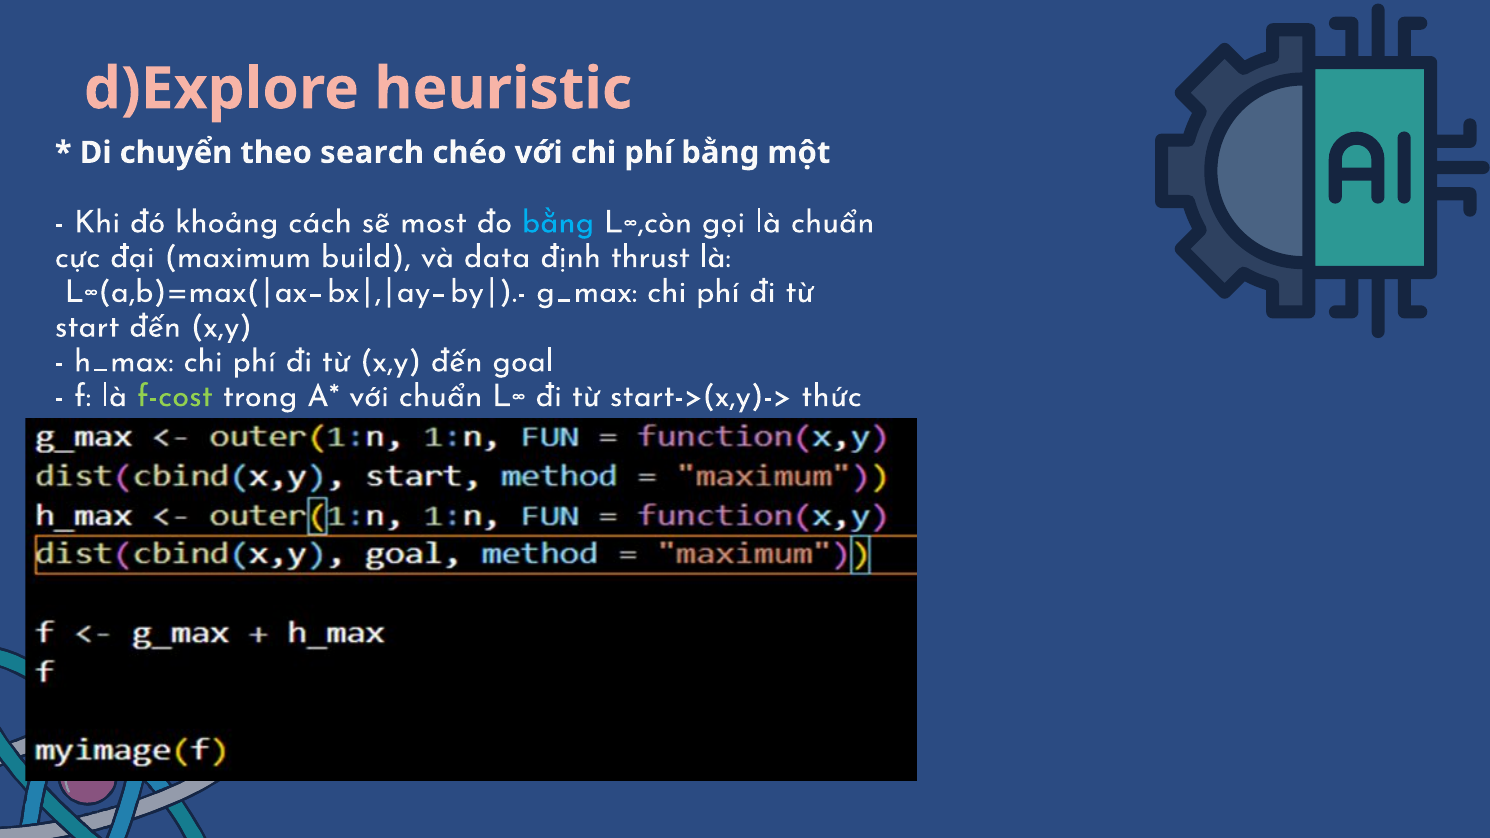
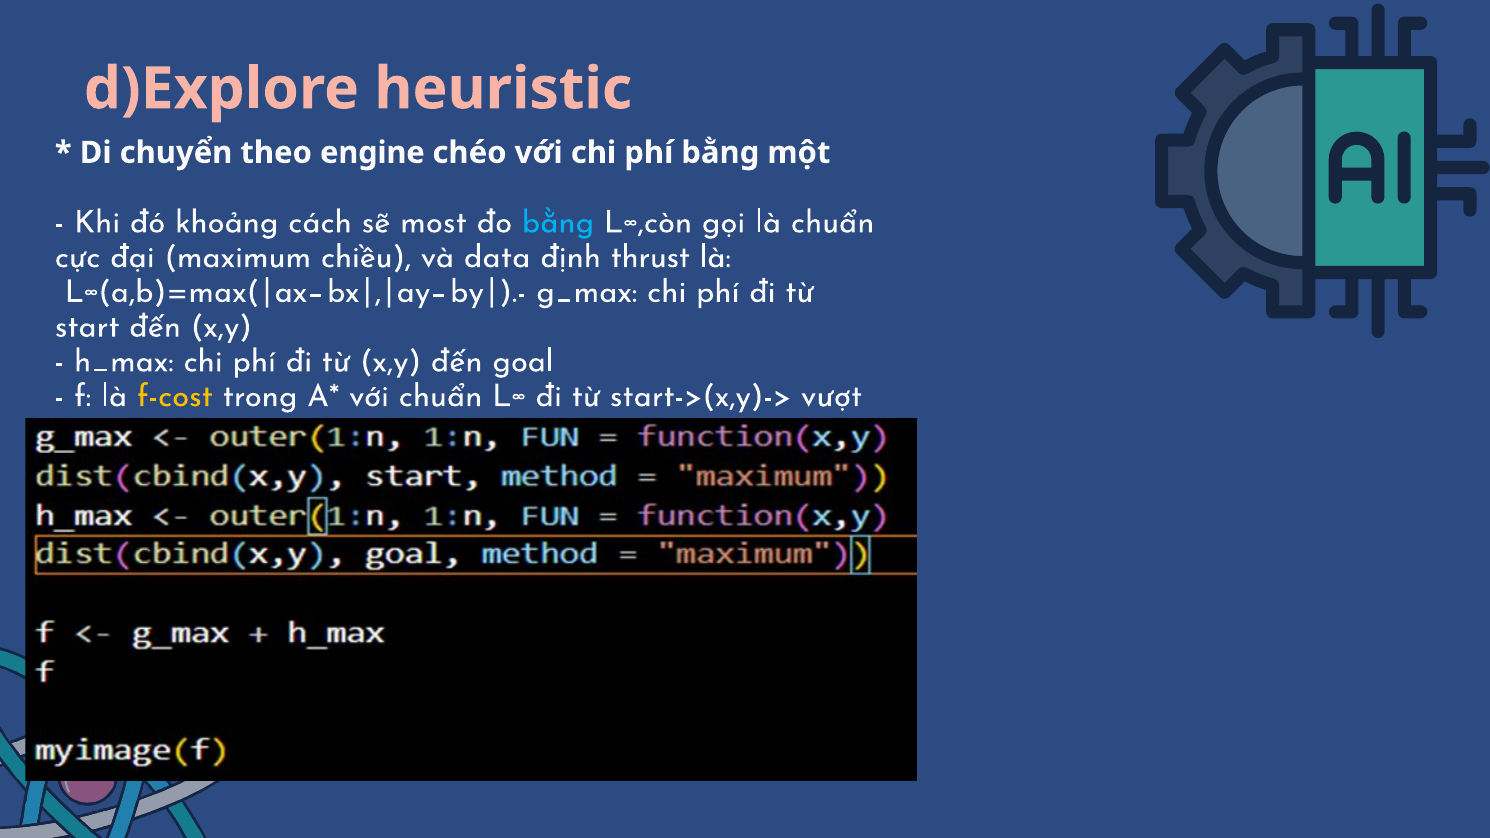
search: search -> engine
build: build -> chiều
f-cost colour: light green -> yellow
thức: thức -> vượt
